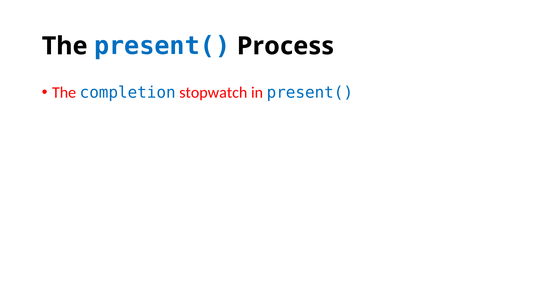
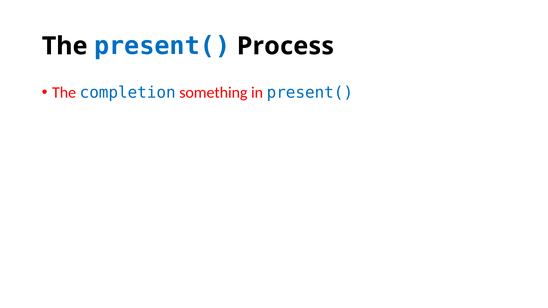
stopwatch: stopwatch -> something
